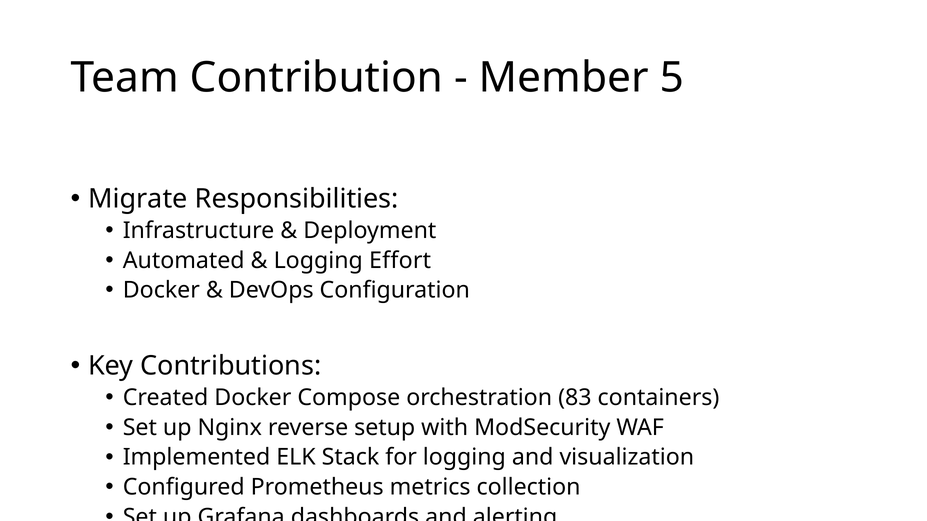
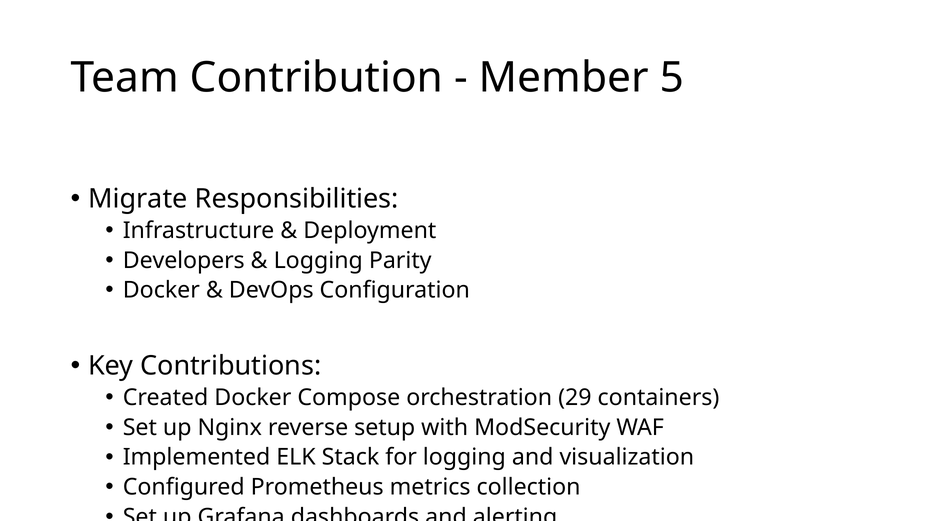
Automated: Automated -> Developers
Effort: Effort -> Parity
83: 83 -> 29
